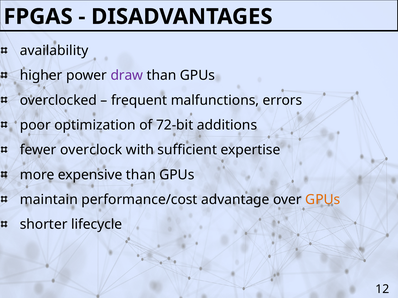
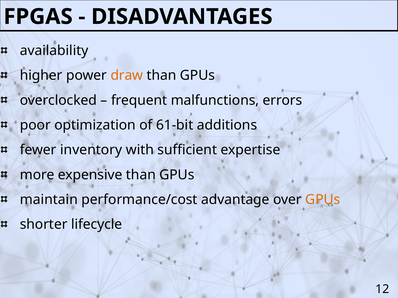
draw colour: purple -> orange
72-bit: 72-bit -> 61-bit
overclock: overclock -> inventory
